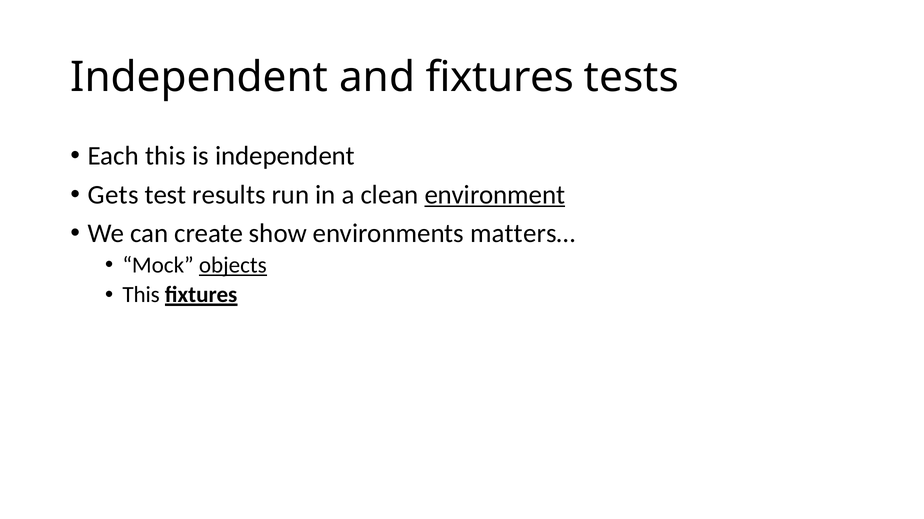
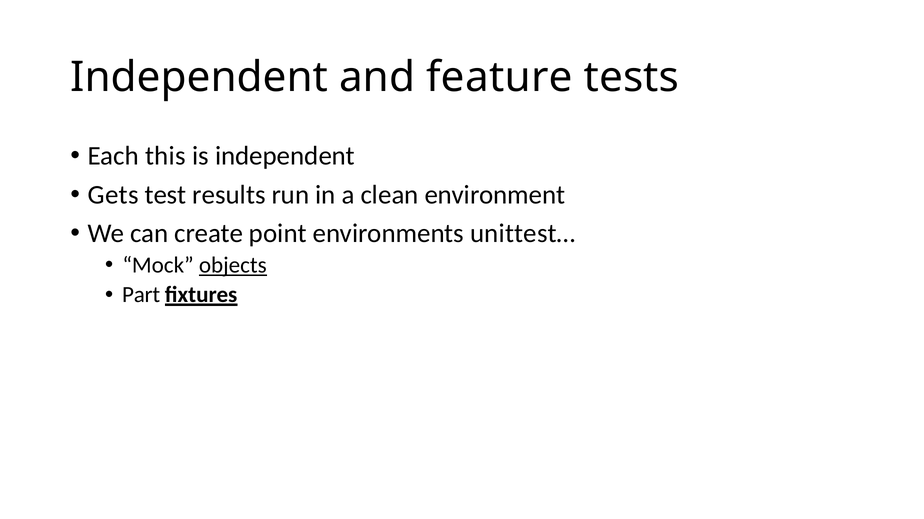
and fixtures: fixtures -> feature
environment underline: present -> none
show: show -> point
matters…: matters… -> unittest…
This at (141, 295): This -> Part
